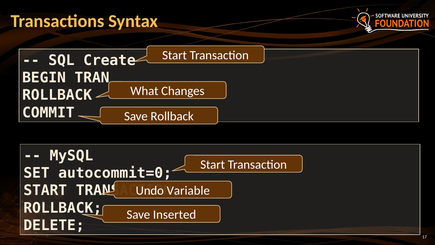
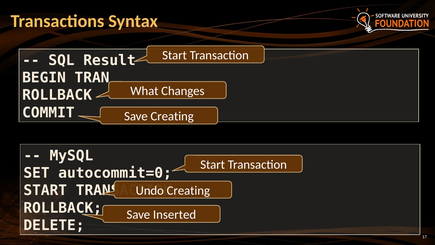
Create: Create -> Result
Save Rollback: Rollback -> Creating
Variable at (188, 190): Variable -> Creating
